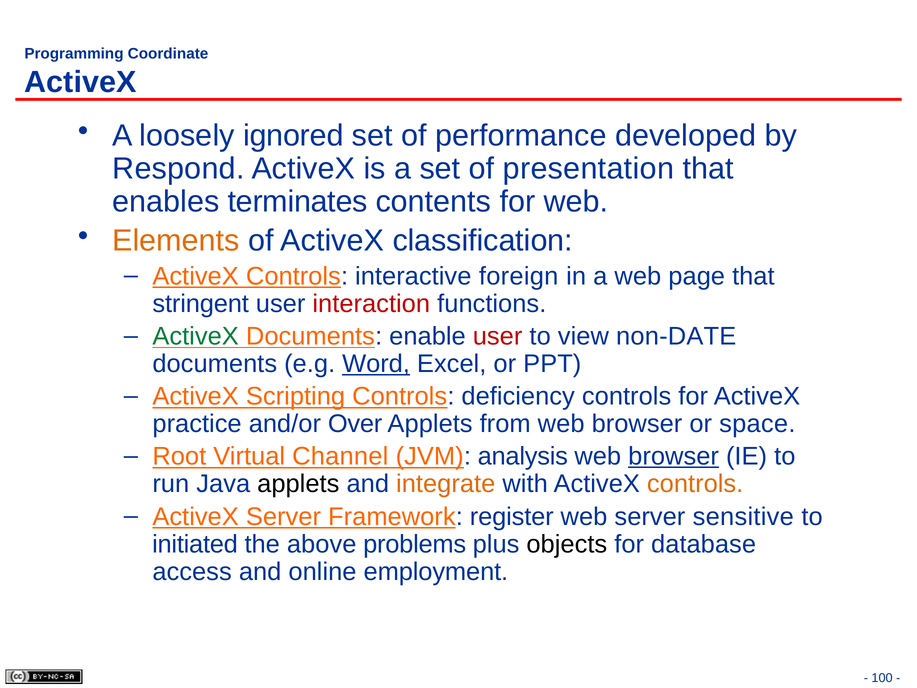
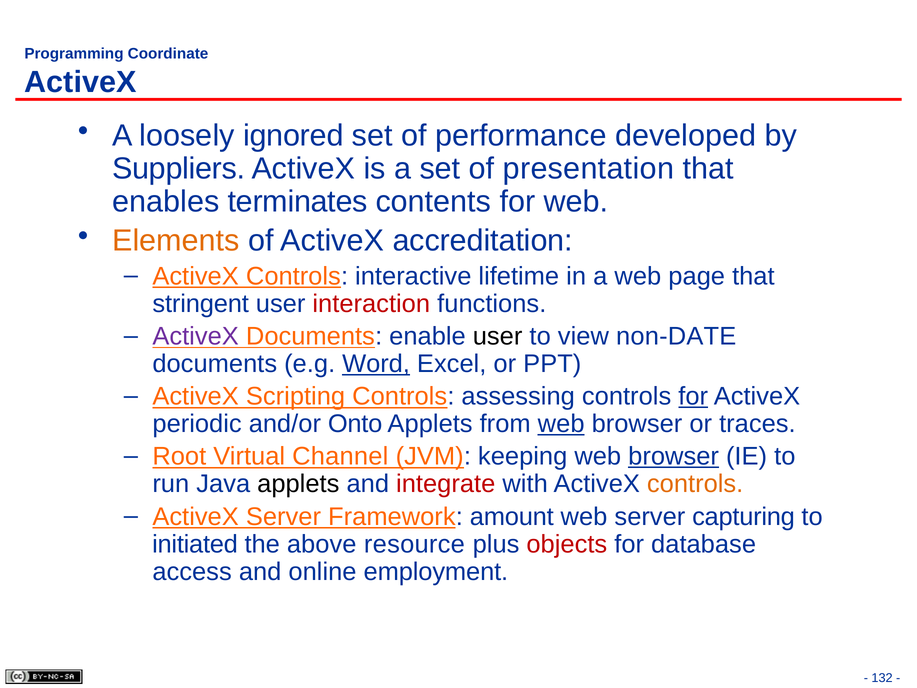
Respond: Respond -> Suppliers
classification: classification -> accreditation
foreign: foreign -> lifetime
ActiveX at (196, 336) colour: green -> purple
user at (498, 336) colour: red -> black
deficiency: deficiency -> assessing
for at (693, 396) underline: none -> present
practice: practice -> periodic
Over: Over -> Onto
web at (561, 424) underline: none -> present
space: space -> traces
analysis: analysis -> keeping
integrate colour: orange -> red
register: register -> amount
sensitive: sensitive -> capturing
problems: problems -> resource
objects colour: black -> red
100: 100 -> 132
